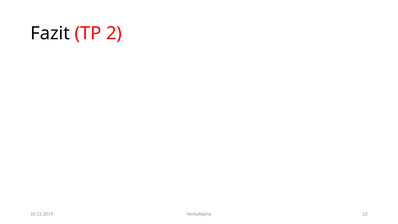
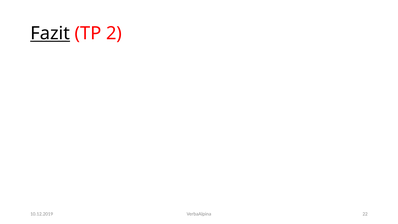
Fazit underline: none -> present
